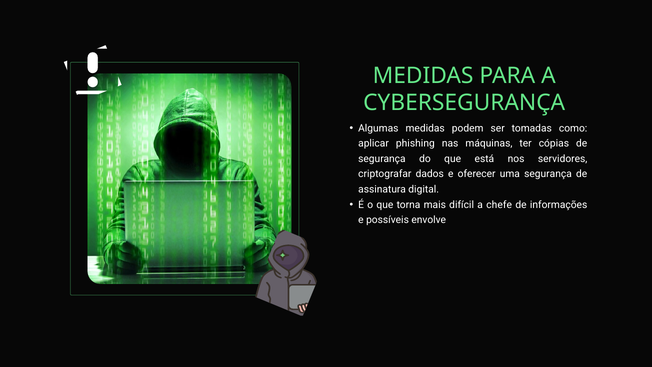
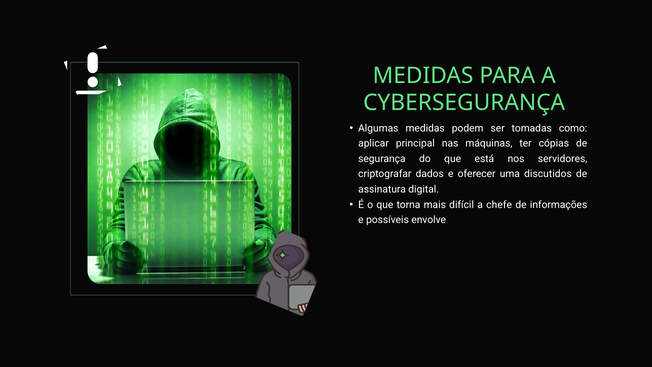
phishing: phishing -> principal
uma segurança: segurança -> discutidos
